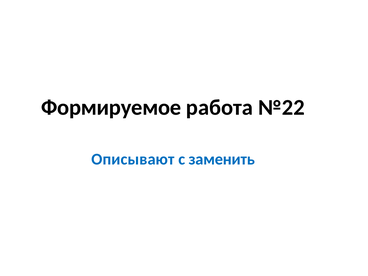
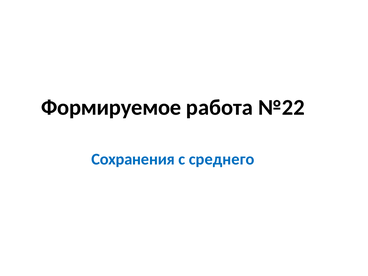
Описывают: Описывают -> Сохранения
заменить: заменить -> среднего
